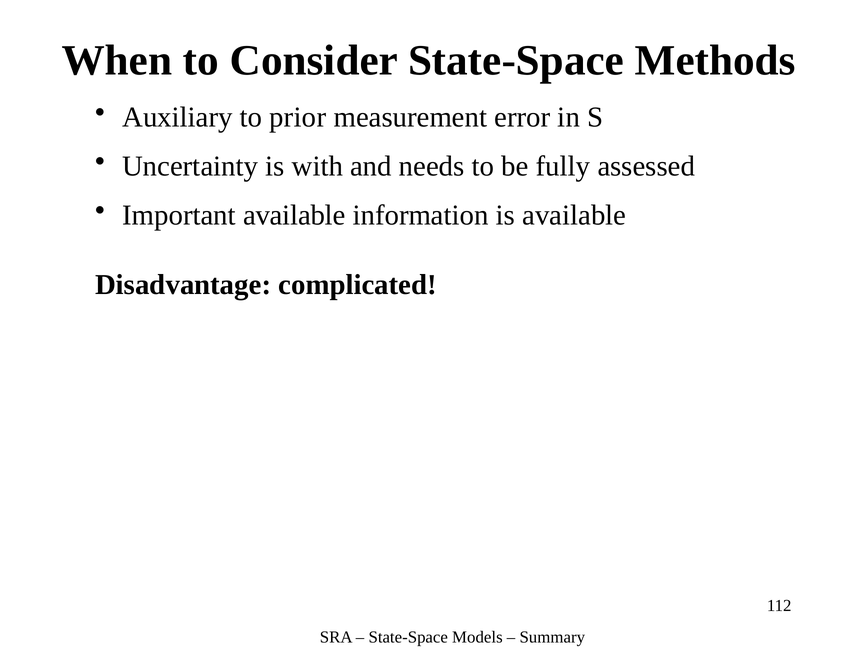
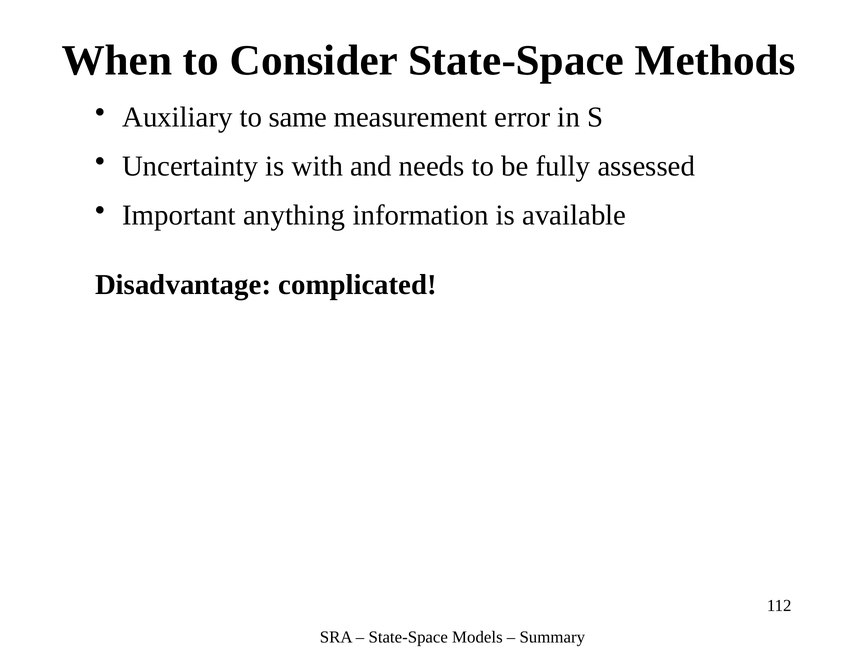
prior: prior -> same
Important available: available -> anything
